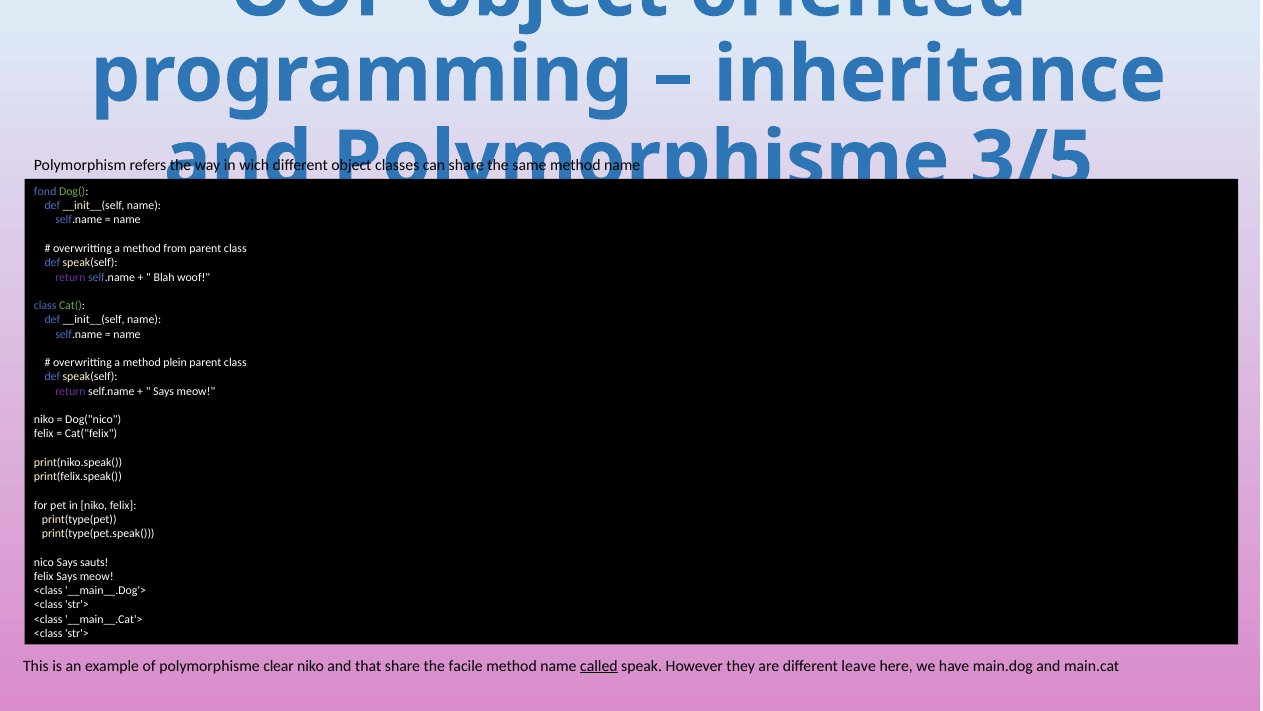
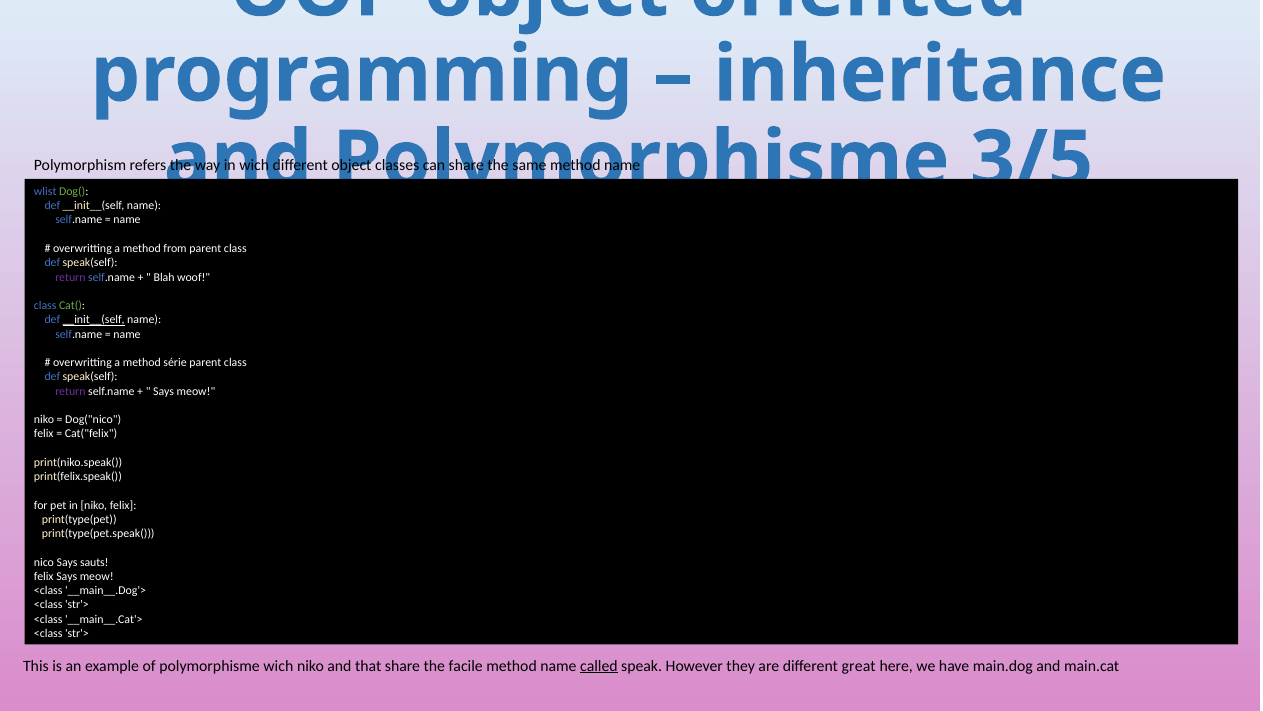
fond: fond -> wlist
__init__(self at (94, 320) underline: none -> present
plein: plein -> série
polymorphisme clear: clear -> wich
leave: leave -> great
